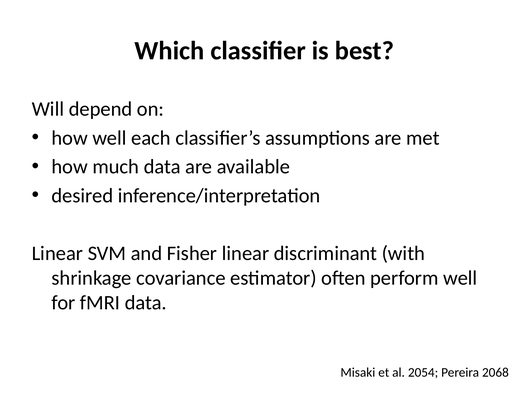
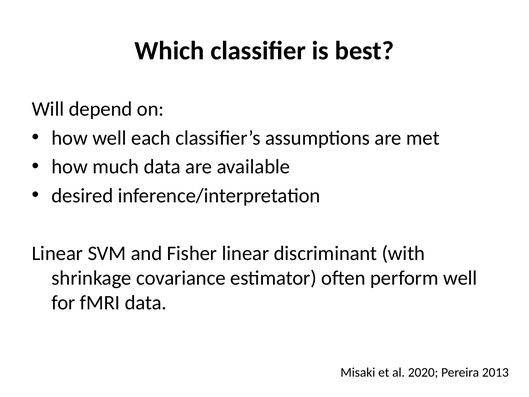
2054: 2054 -> 2020
2068: 2068 -> 2013
